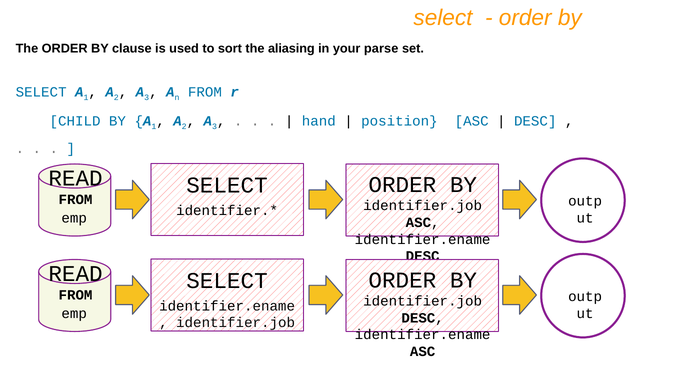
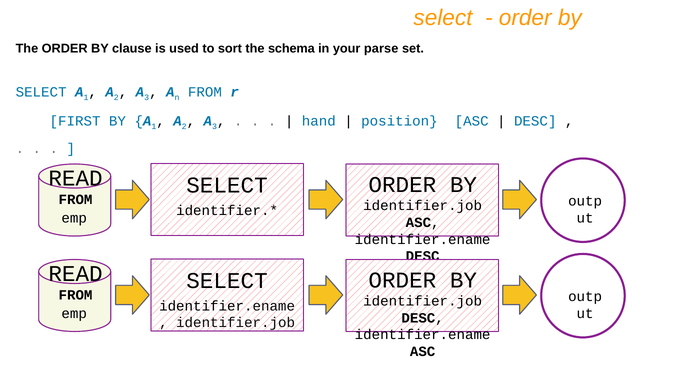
aliasing: aliasing -> schema
CHILD: CHILD -> FIRST
